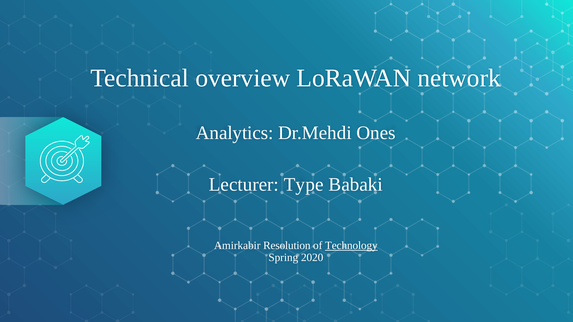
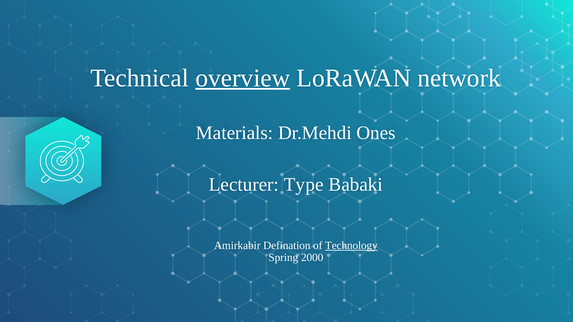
overview underline: none -> present
Analytics: Analytics -> Materials
Resolution: Resolution -> Defination
2020: 2020 -> 2000
